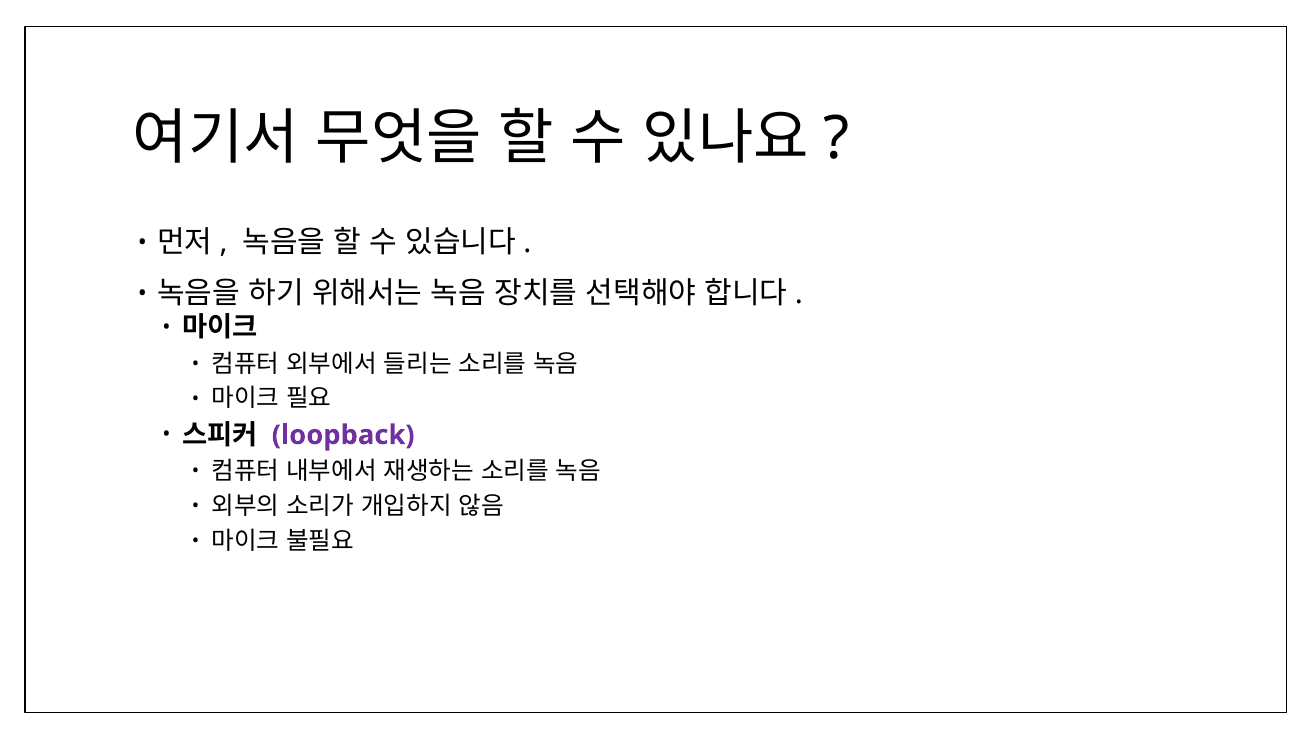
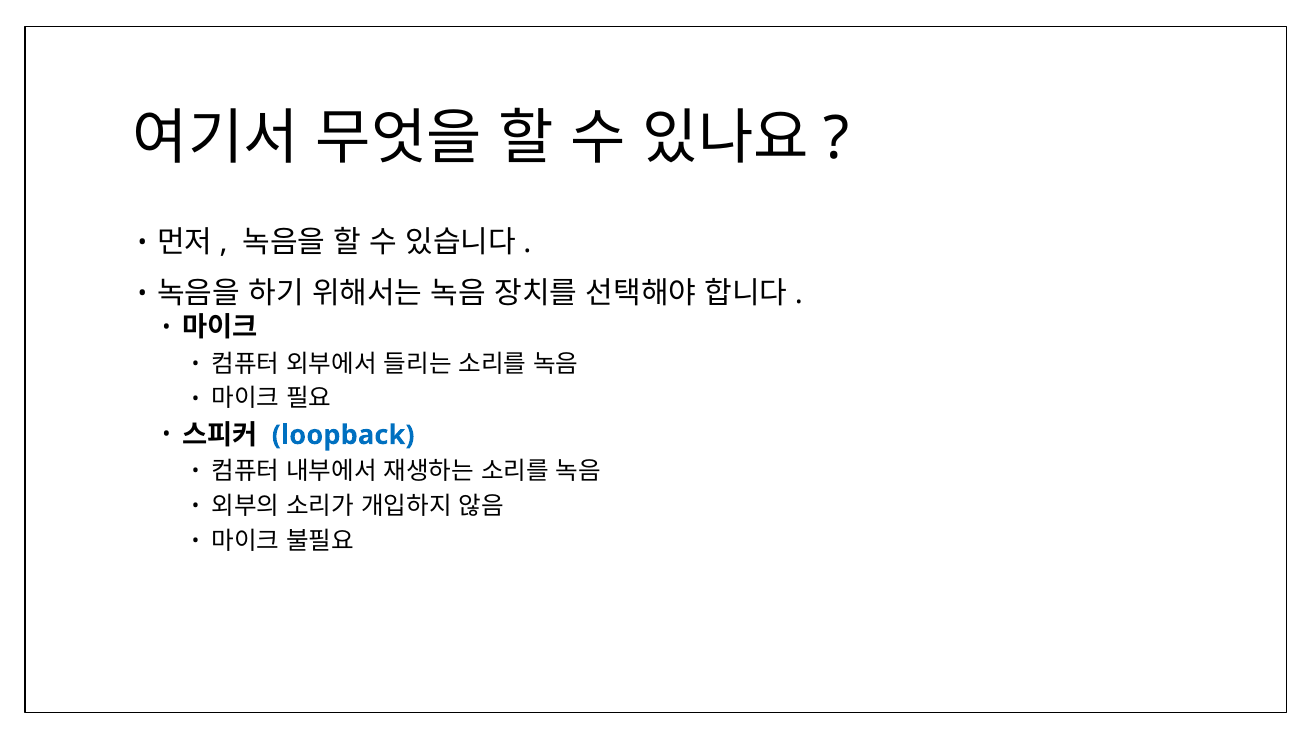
loopback colour: purple -> blue
